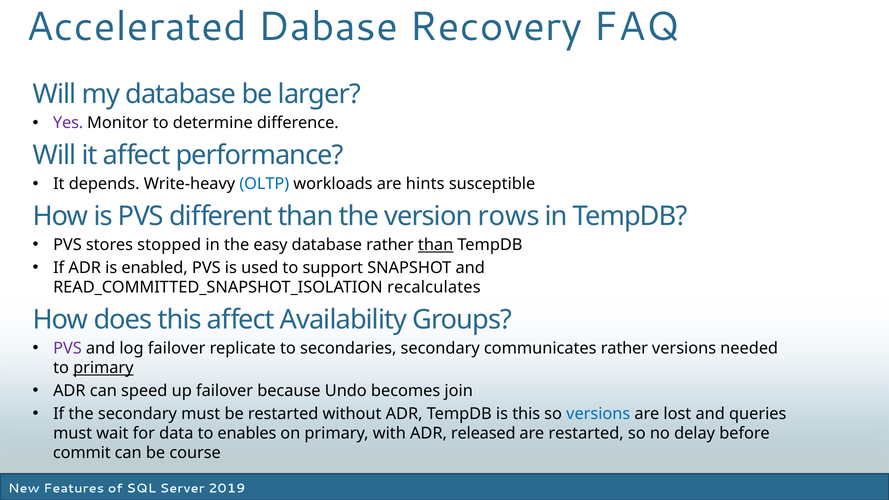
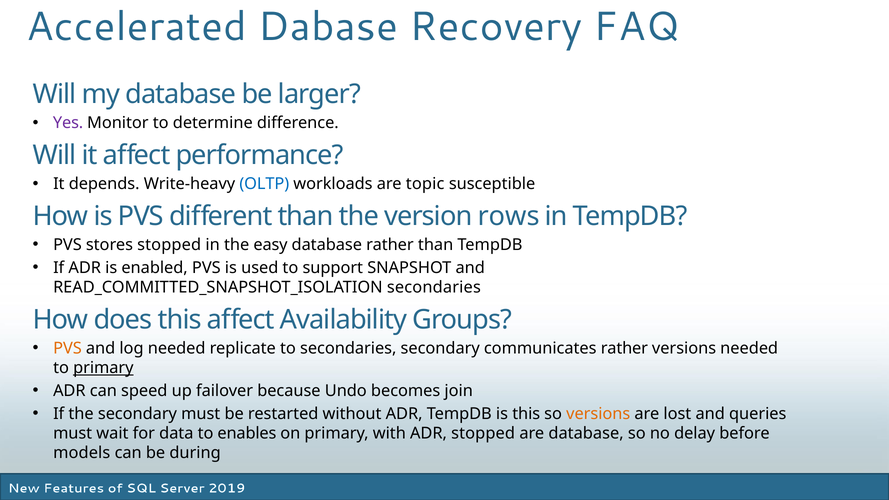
hints: hints -> topic
than at (436, 245) underline: present -> none
READ_COMMITTED_SNAPSHOT_ISOLATION recalculates: recalculates -> secondaries
PVS at (67, 348) colour: purple -> orange
log failover: failover -> needed
versions at (598, 414) colour: blue -> orange
ADR released: released -> stopped
are restarted: restarted -> database
commit: commit -> models
course: course -> during
